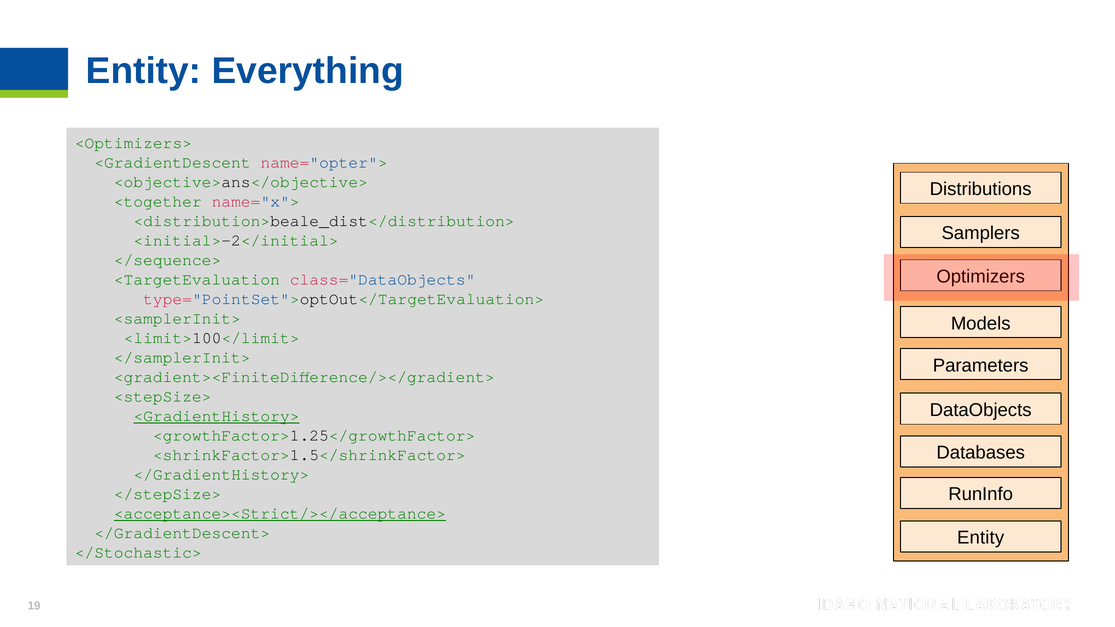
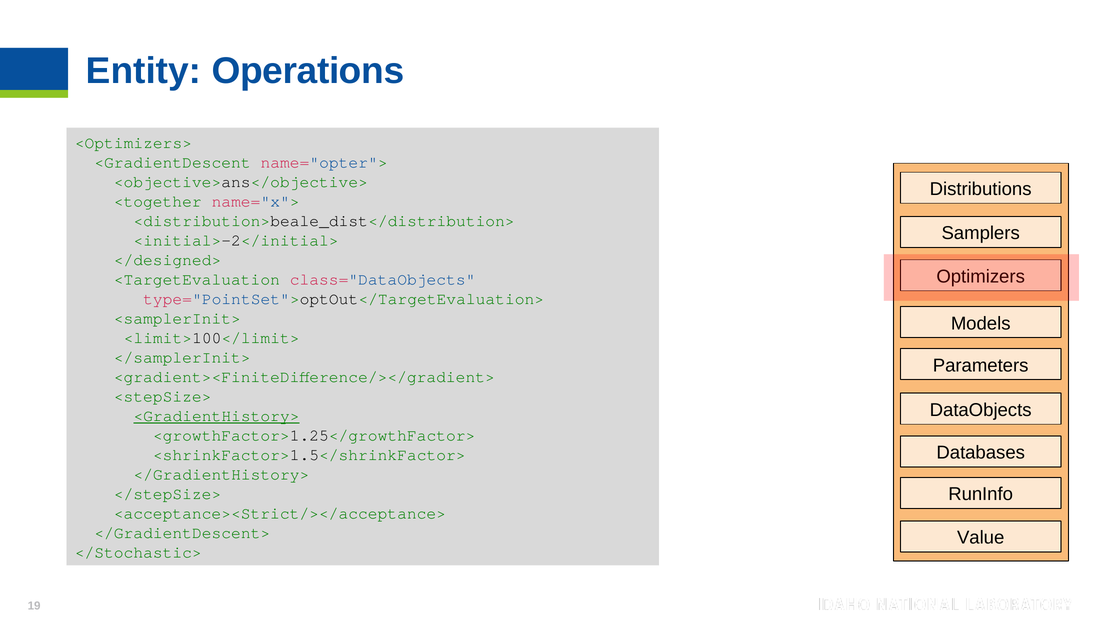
Everything: Everything -> Operations
</sequence>: </sequence> -> </designed>
<acceptance><Strict/></acceptance> underline: present -> none
Entity at (981, 538): Entity -> Value
